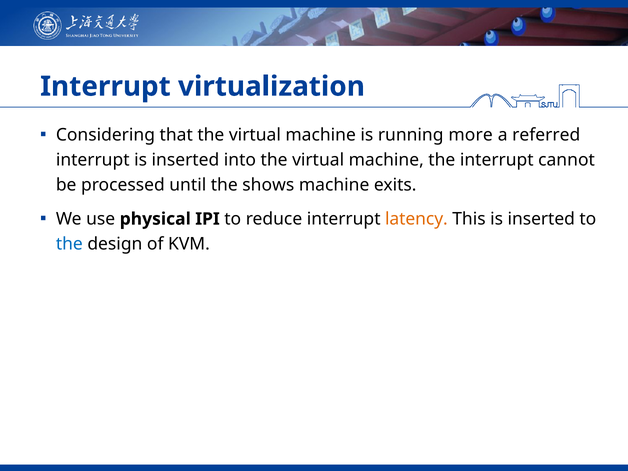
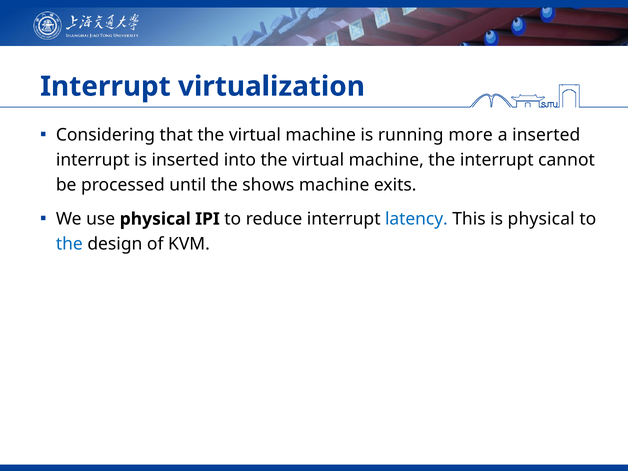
a referred: referred -> inserted
latency colour: orange -> blue
This is inserted: inserted -> physical
